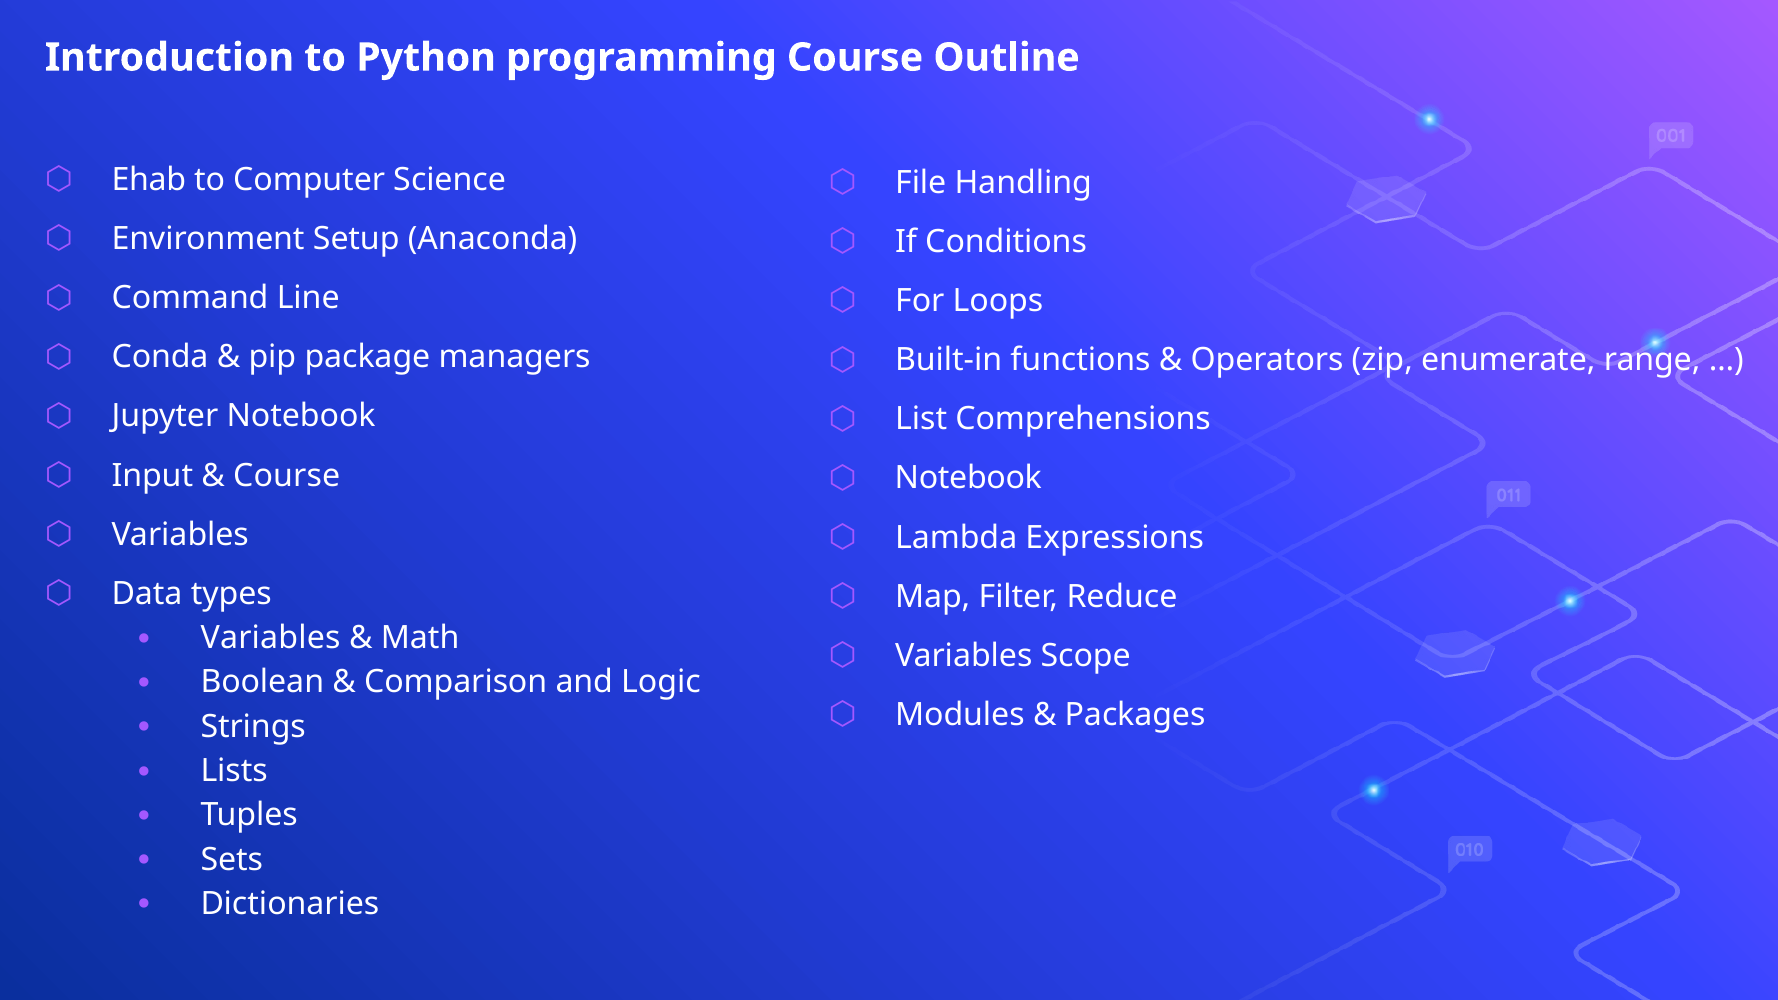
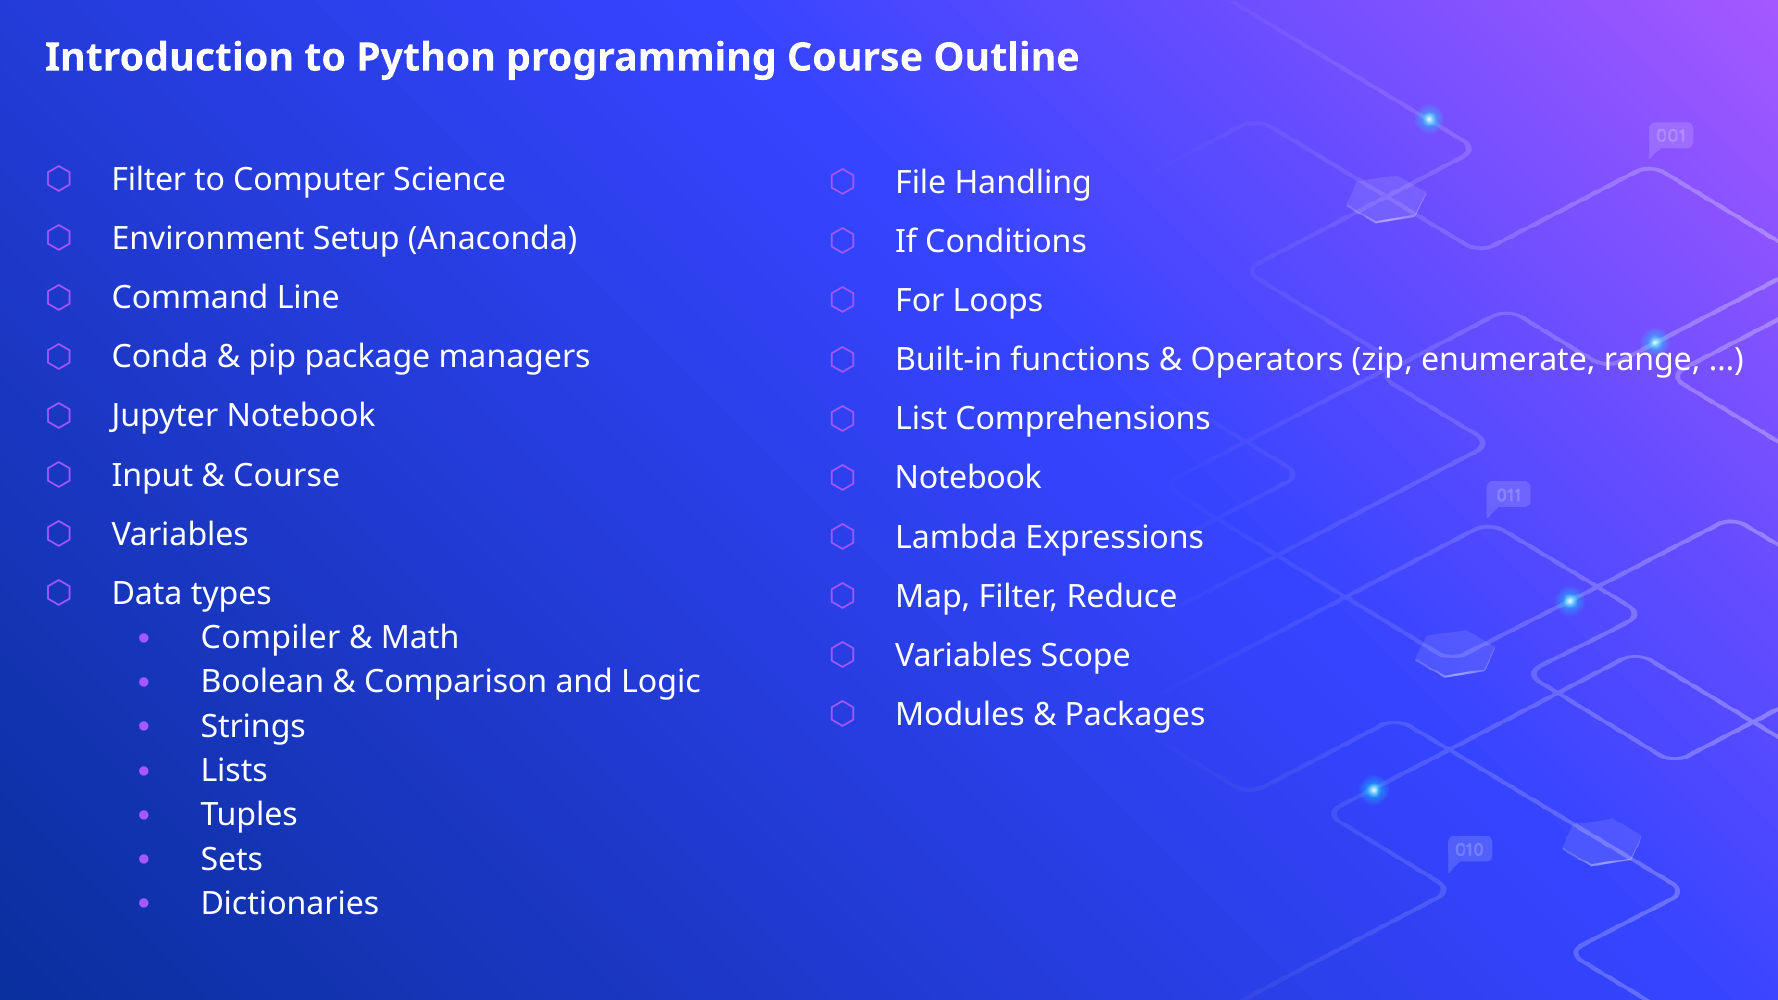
Ehab at (149, 180): Ehab -> Filter
Variables at (271, 638): Variables -> Compiler
